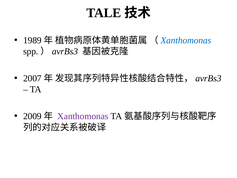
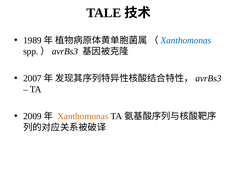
Xanthomonas at (83, 116) colour: purple -> orange
